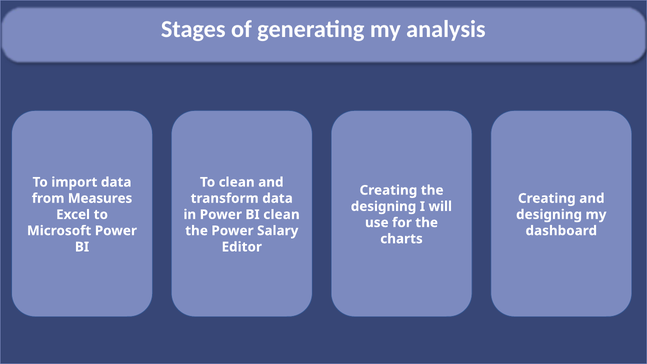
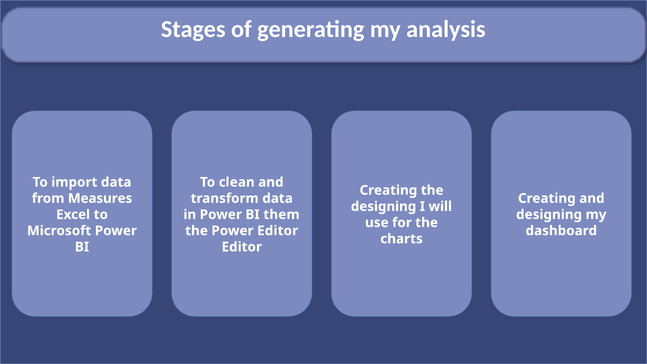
BI clean: clean -> them
Power Salary: Salary -> Editor
